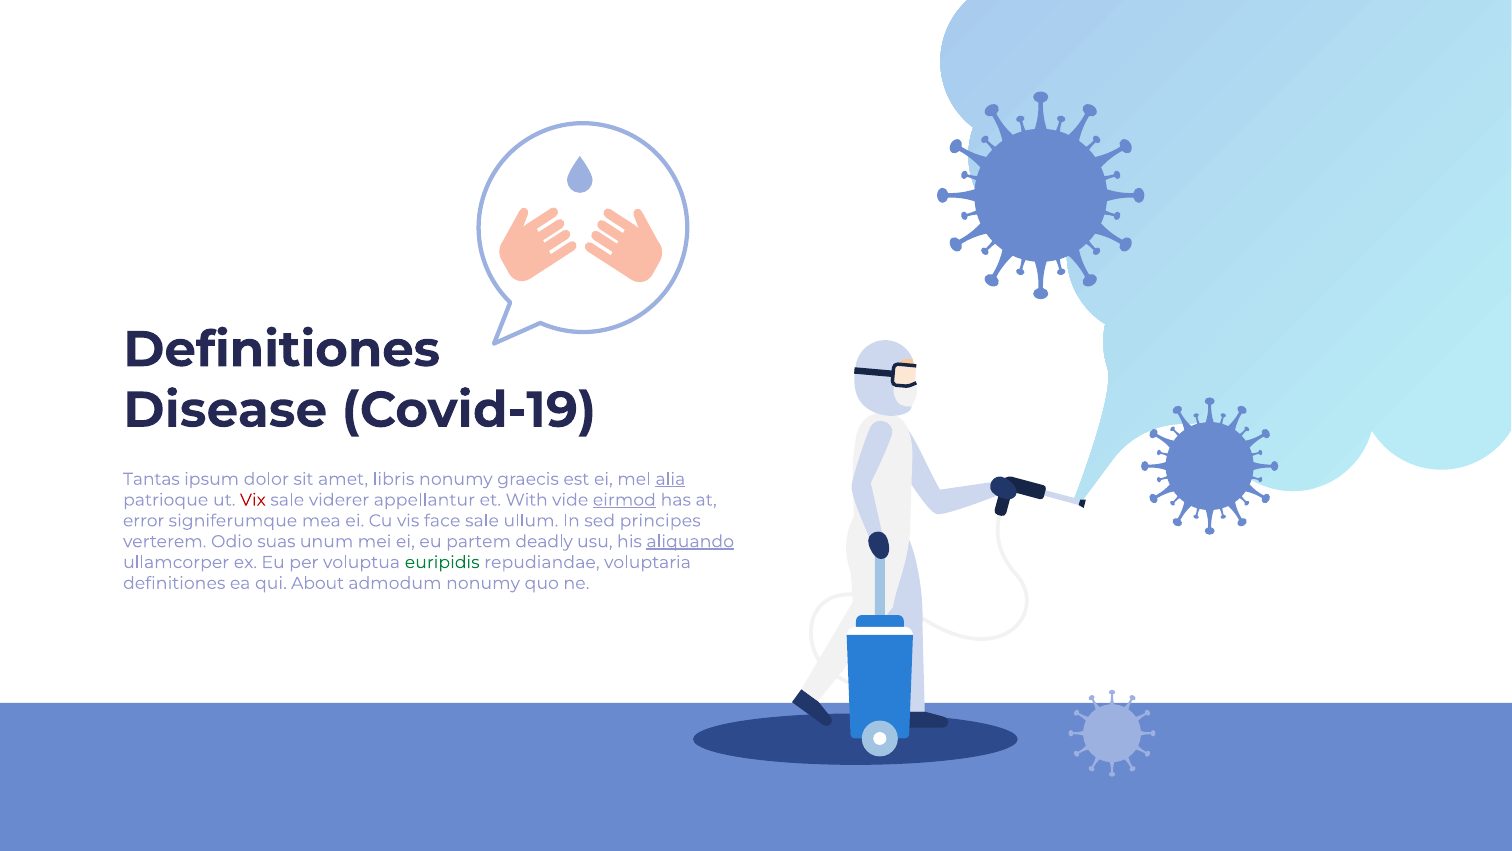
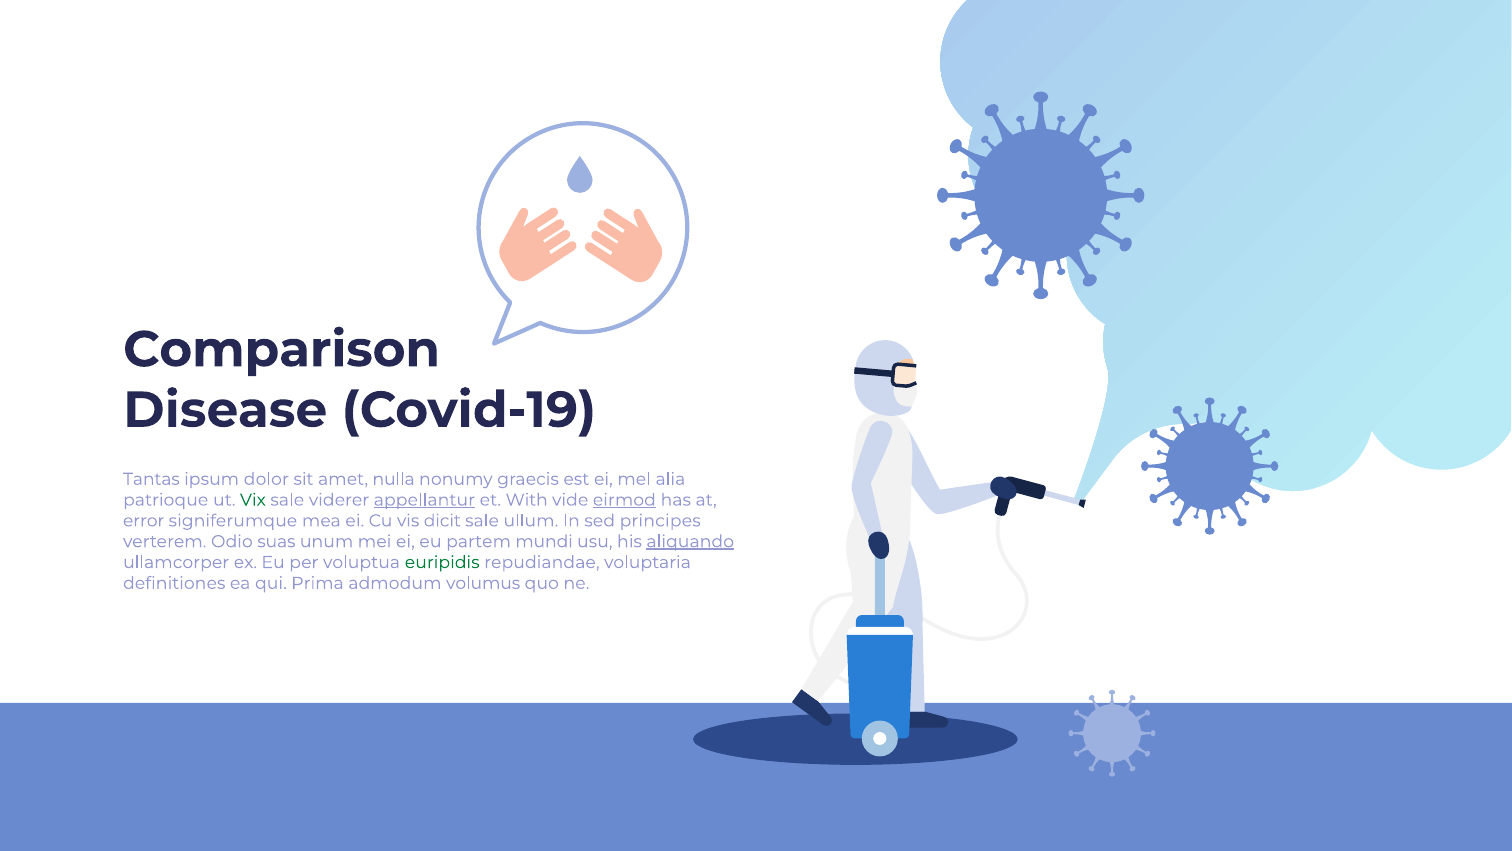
Definitiones at (282, 349): Definitiones -> Comparison
libris: libris -> nulla
alia underline: present -> none
Vix colour: red -> green
appellantur underline: none -> present
face: face -> dicit
deadly: deadly -> mundi
About: About -> Prima
admodum nonumy: nonumy -> volumus
